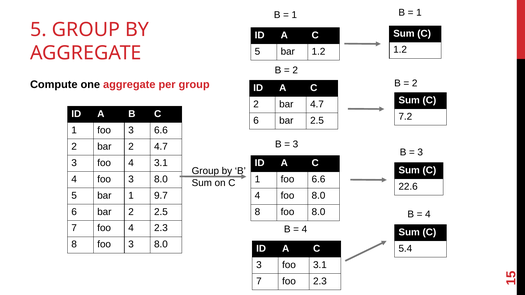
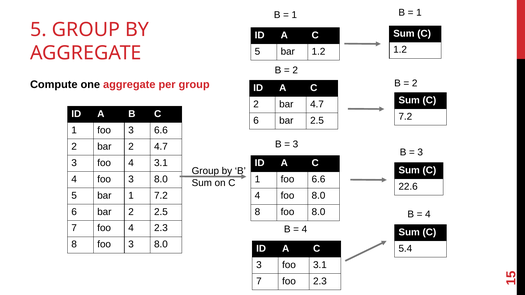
1 9.7: 9.7 -> 7.2
